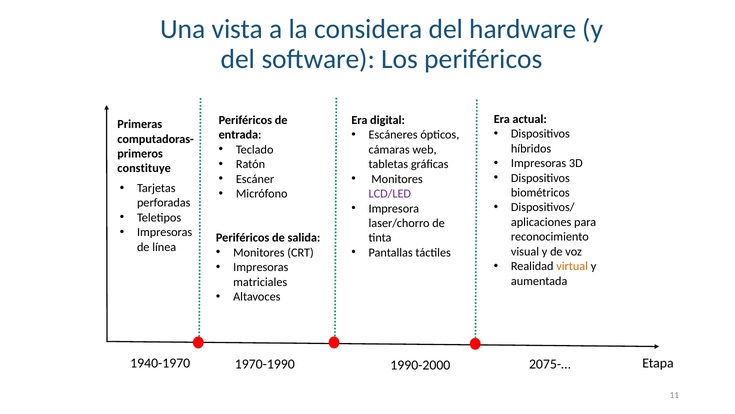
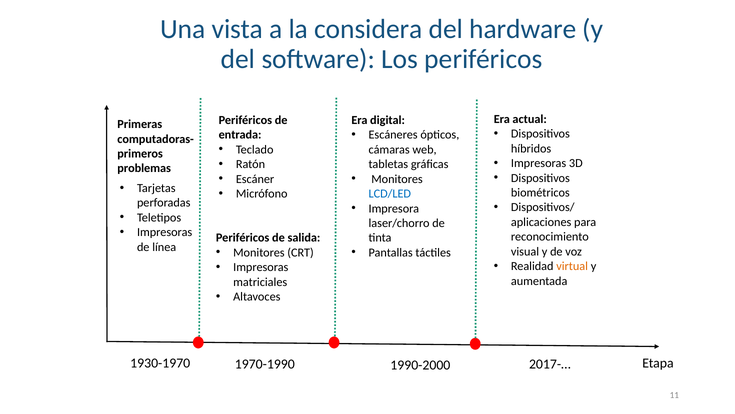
constituye: constituye -> problemas
LCD/LED colour: purple -> blue
1940-1970: 1940-1970 -> 1930-1970
2075-…: 2075-… -> 2017-…
